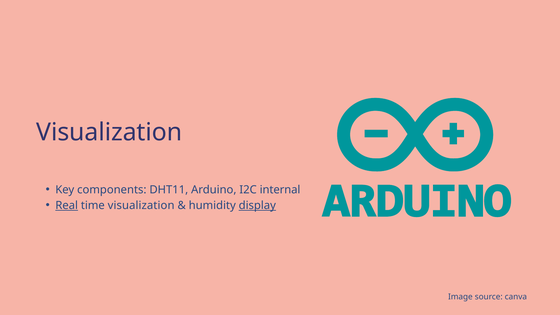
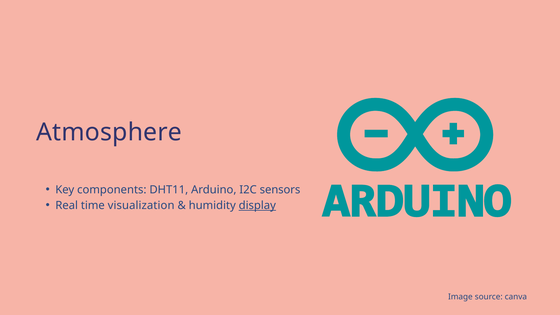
Visualization at (109, 132): Visualization -> Atmosphere
internal: internal -> sensors
Real underline: present -> none
